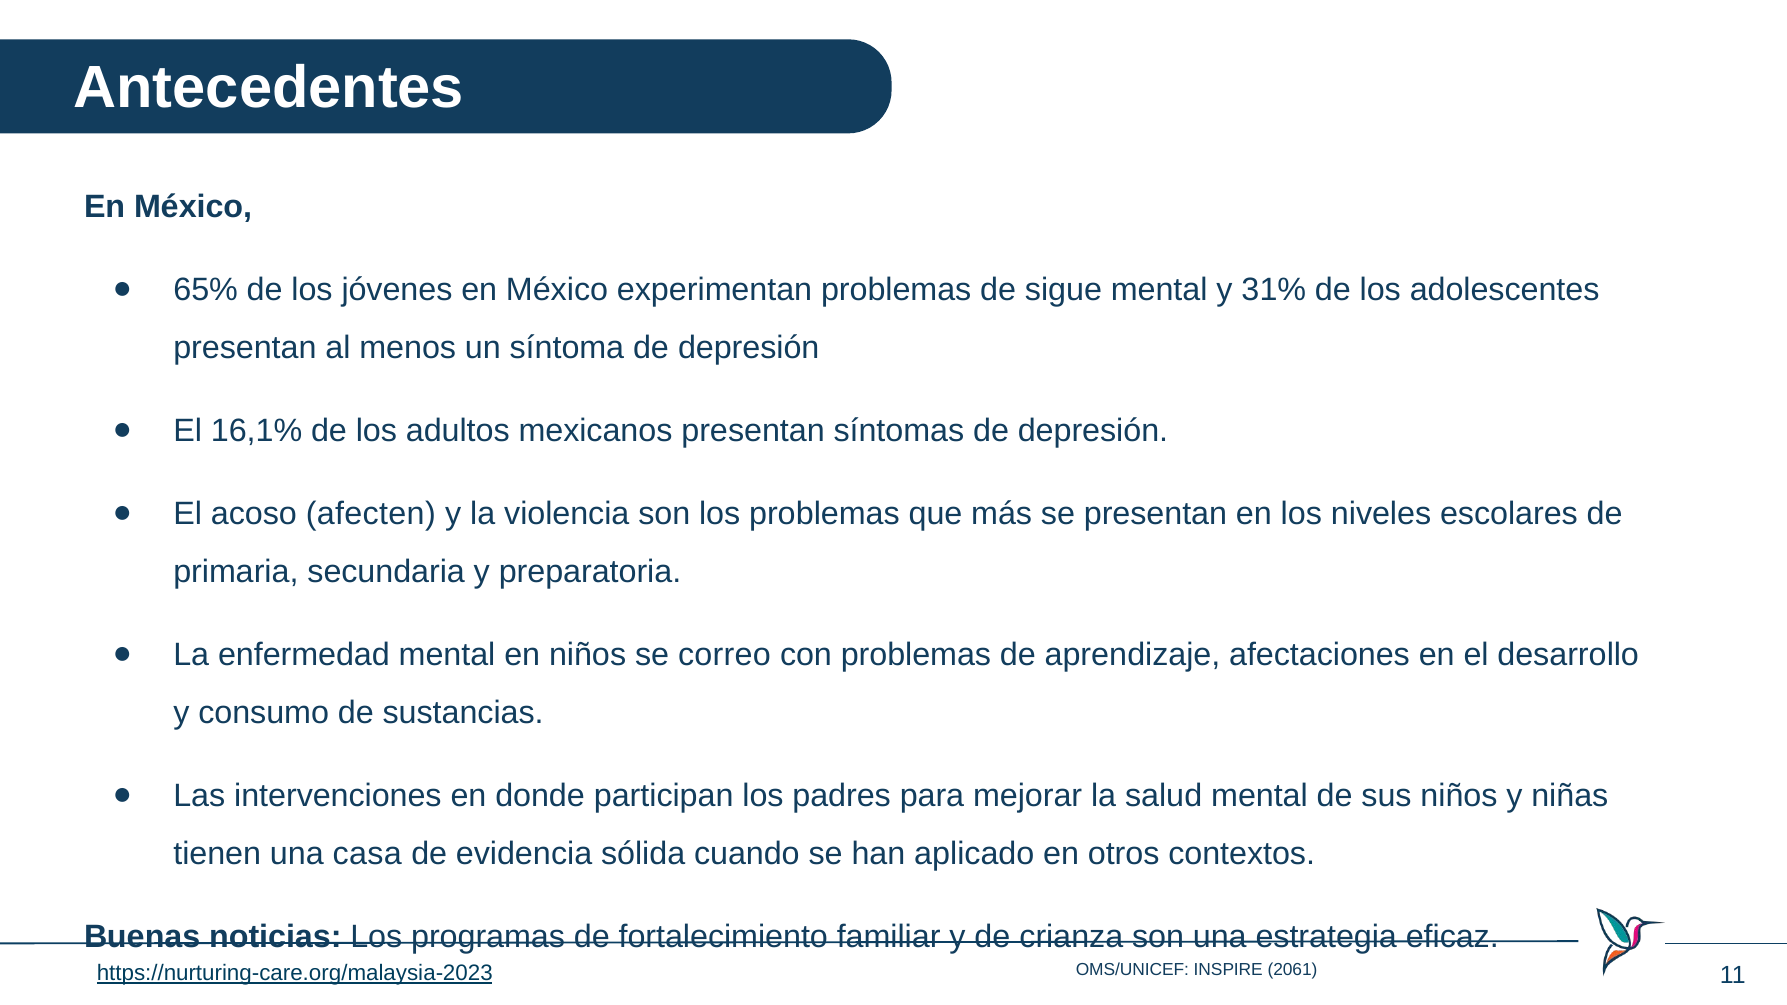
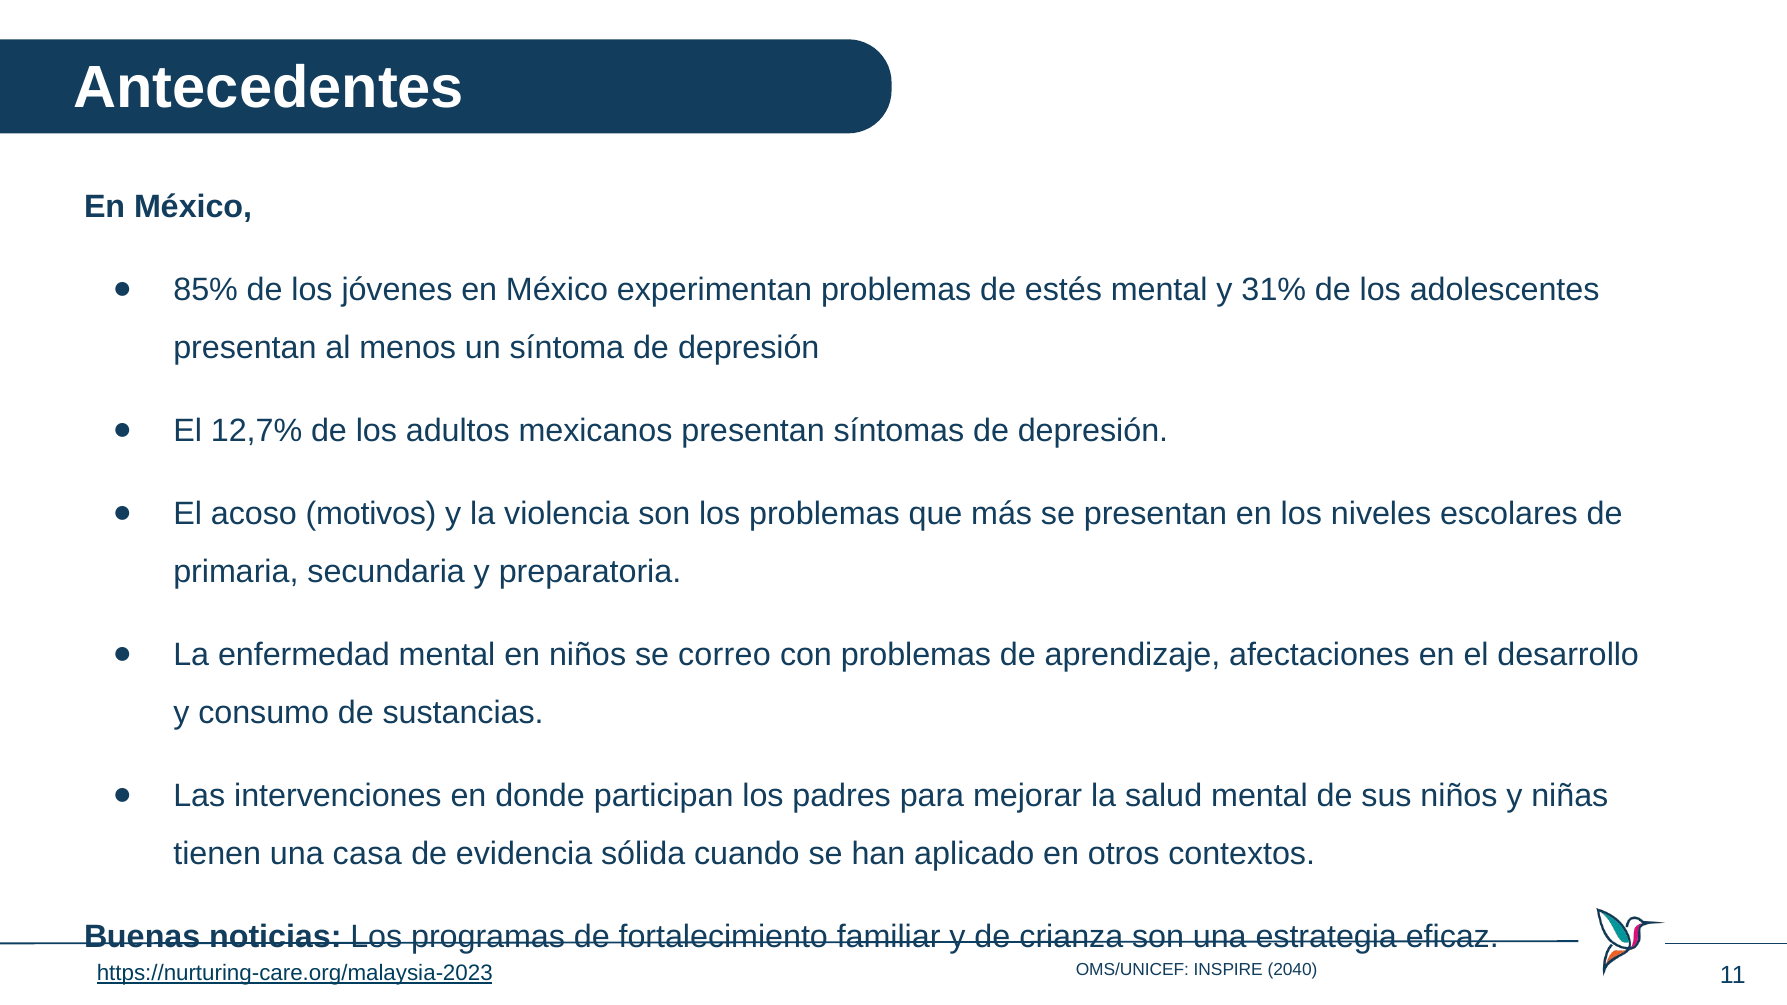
65%: 65% -> 85%
sigue: sigue -> estés
16,1%: 16,1% -> 12,7%
afecten: afecten -> motivos
2061: 2061 -> 2040
